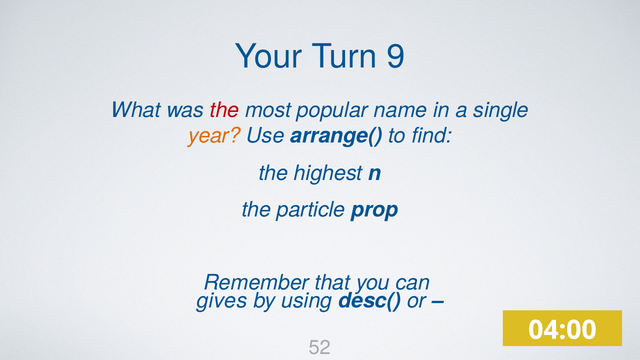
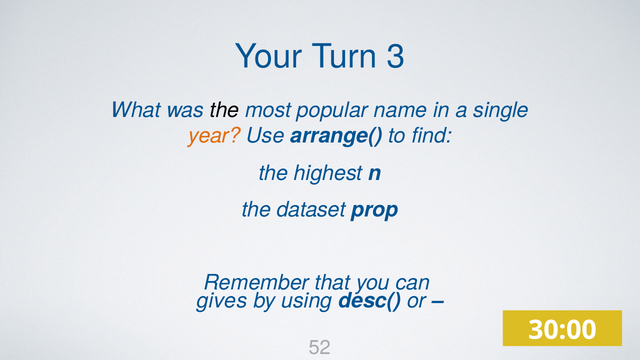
9: 9 -> 3
the at (225, 110) colour: red -> black
particle: particle -> dataset
04:00: 04:00 -> 30:00
